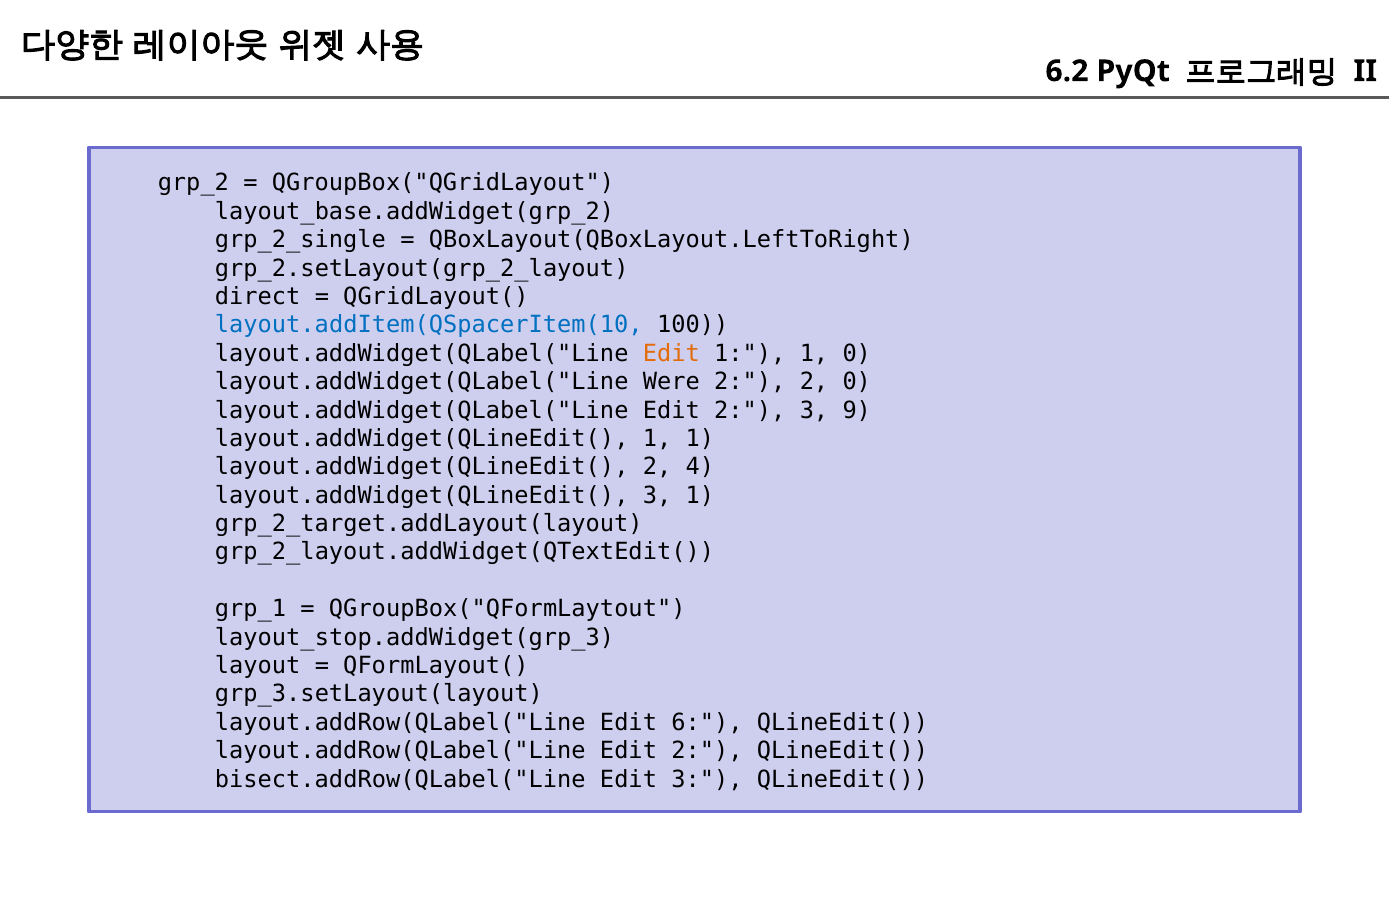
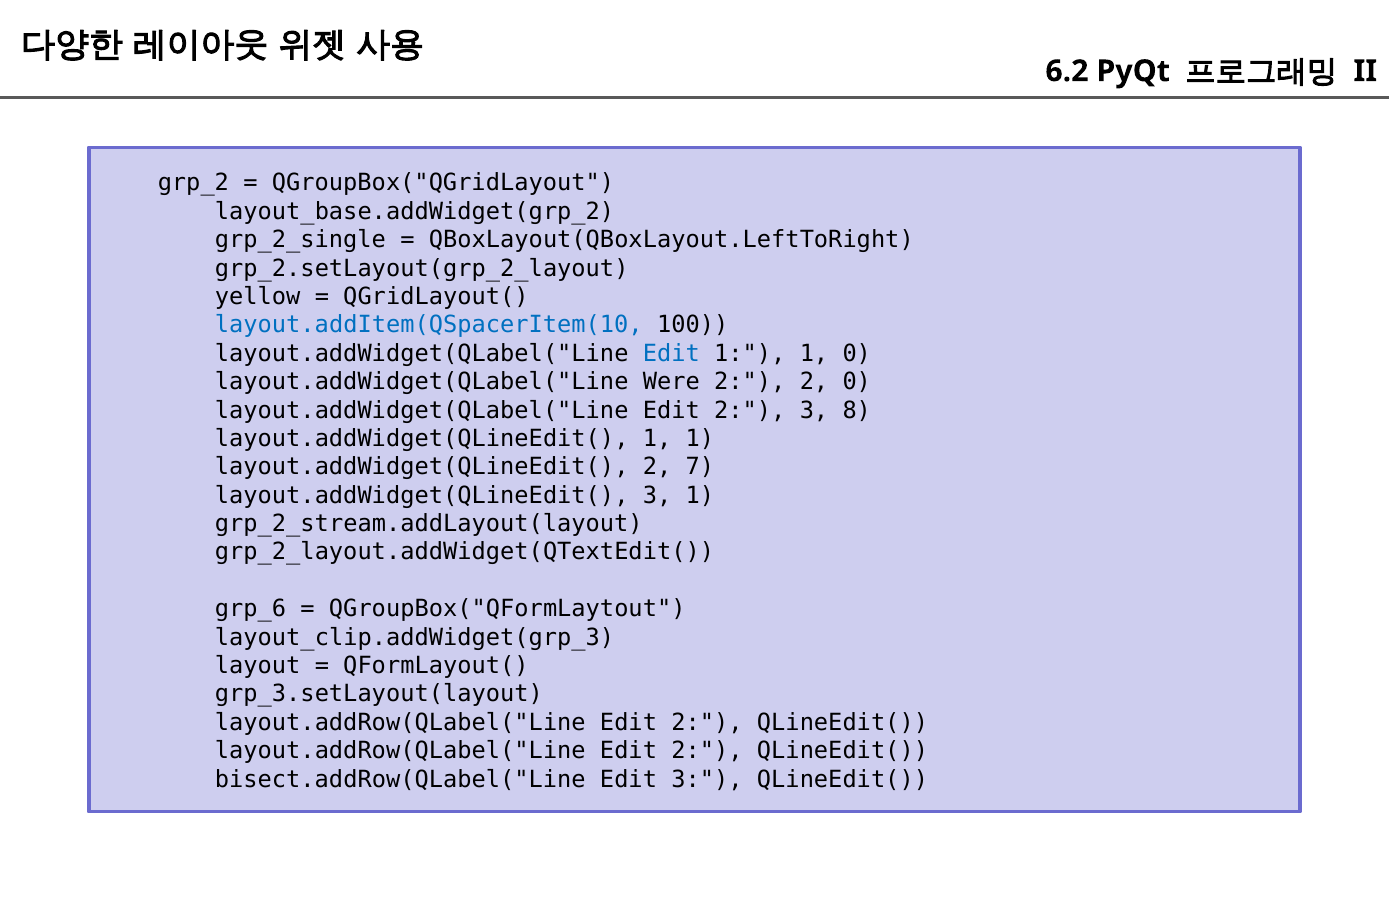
direct: direct -> yellow
Edit at (671, 354) colour: orange -> blue
9: 9 -> 8
4: 4 -> 7
grp_2_target.addLayout(layout: grp_2_target.addLayout(layout -> grp_2_stream.addLayout(layout
grp_1: grp_1 -> grp_6
layout_stop.addWidget(grp_3: layout_stop.addWidget(grp_3 -> layout_clip.addWidget(grp_3
6 at (707, 723): 6 -> 2
